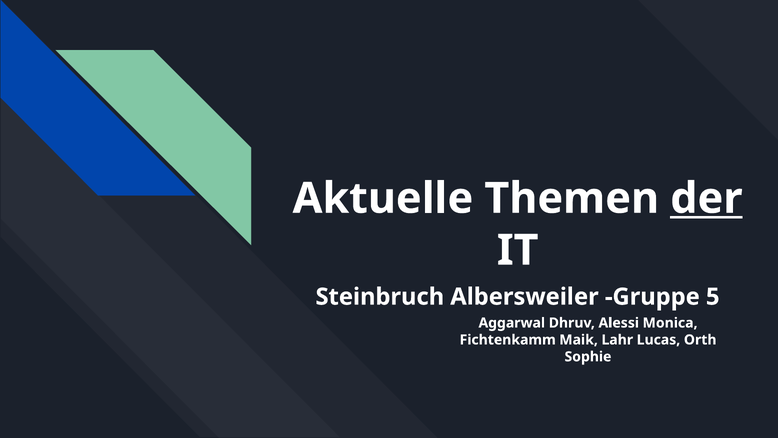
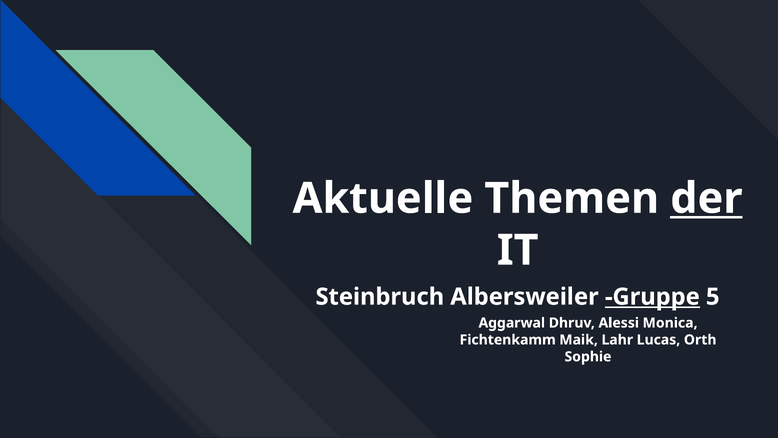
Gruppe underline: none -> present
